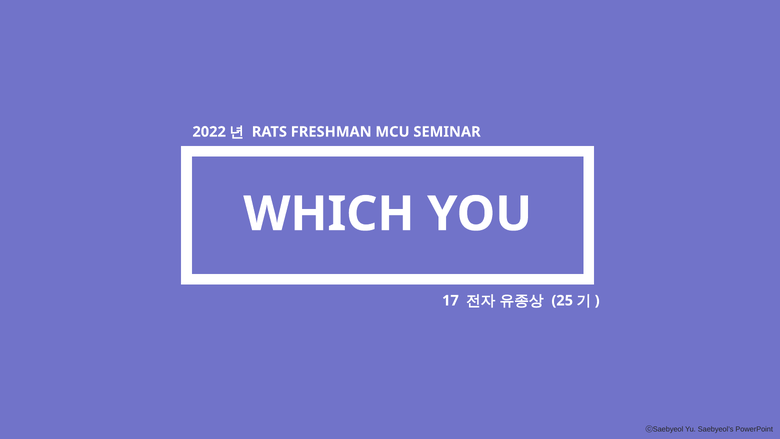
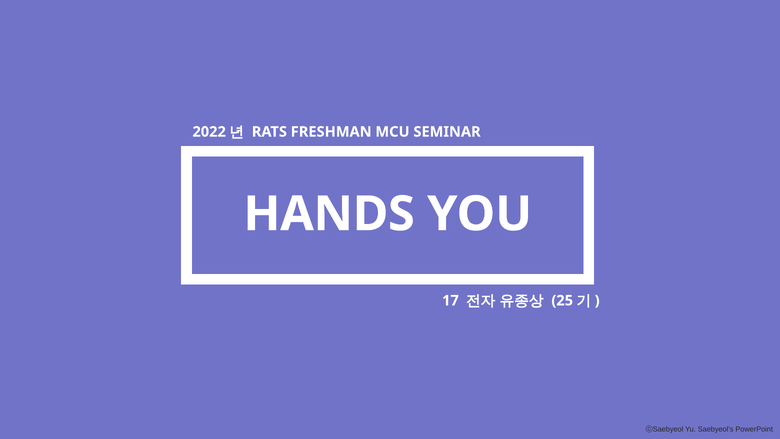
WHICH: WHICH -> HANDS
